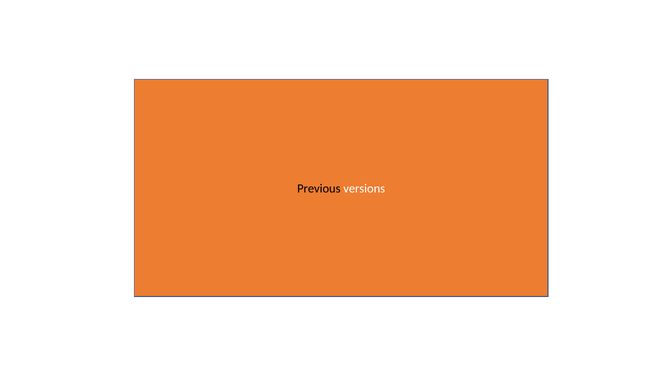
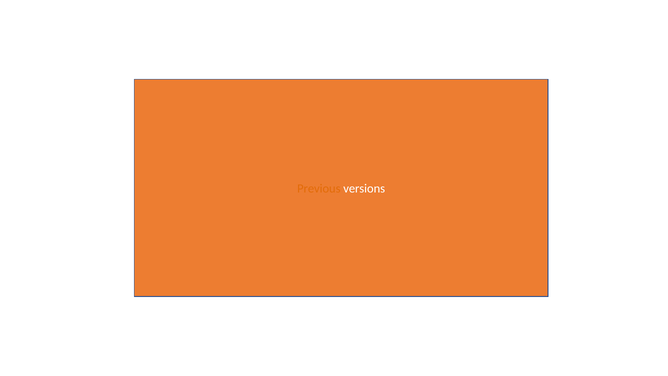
Previous colour: black -> orange
